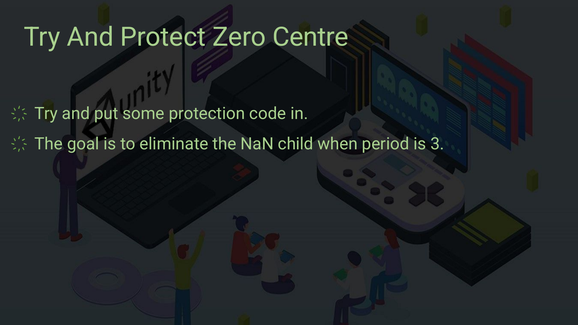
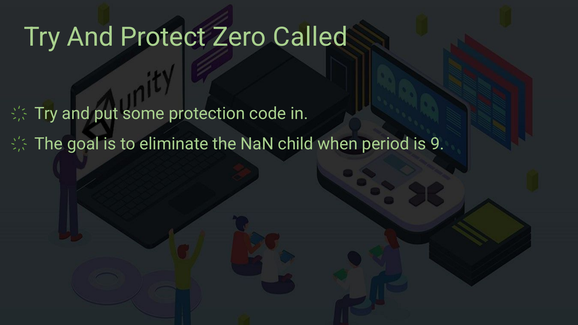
Centre: Centre -> Called
3: 3 -> 9
